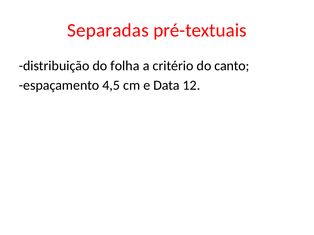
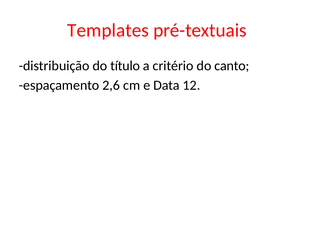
Separadas: Separadas -> Templates
folha: folha -> título
4,5: 4,5 -> 2,6
